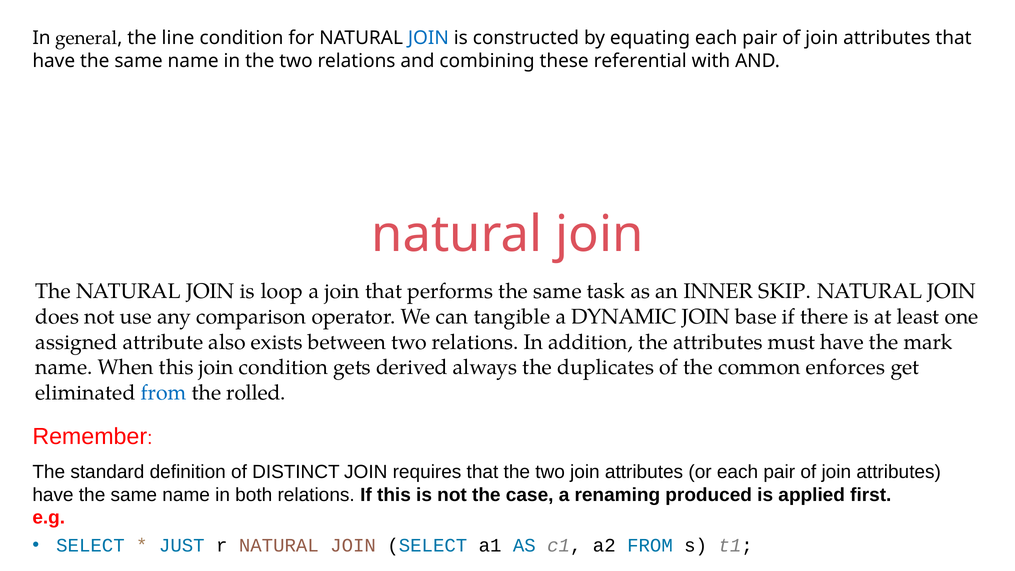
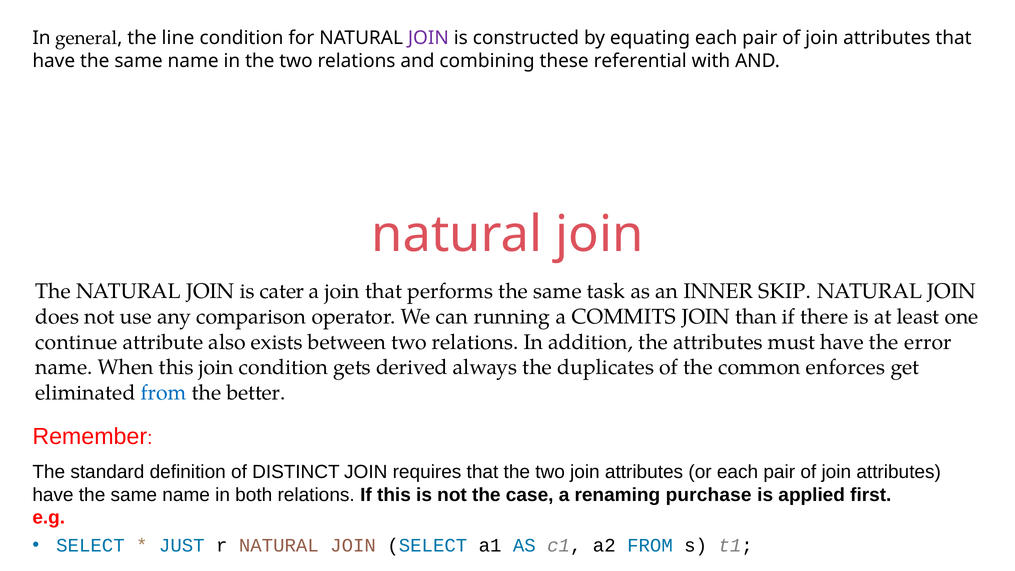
JOIN at (428, 38) colour: blue -> purple
loop: loop -> cater
tangible: tangible -> running
DYNAMIC: DYNAMIC -> COMMITS
base: base -> than
assigned: assigned -> continue
mark: mark -> error
rolled: rolled -> better
produced: produced -> purchase
